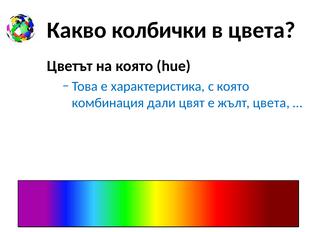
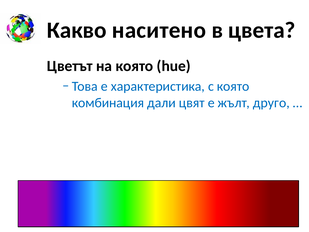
колбички: колбички -> наситено
жълт цвета: цвета -> друго
